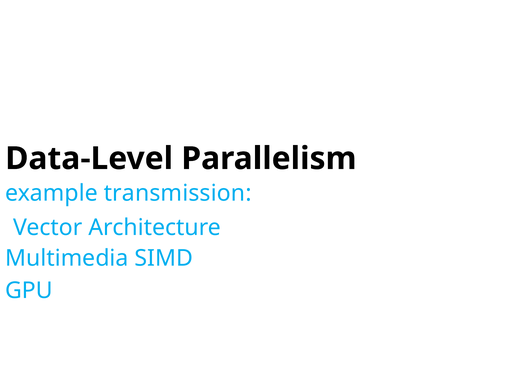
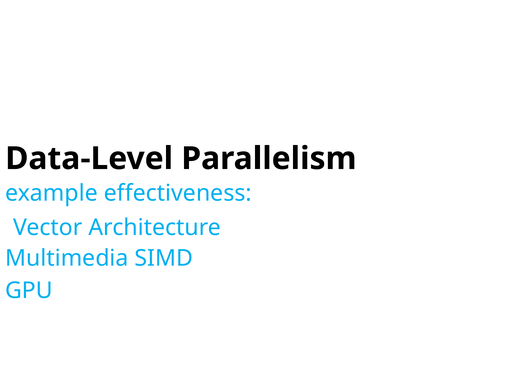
transmission: transmission -> effectiveness
